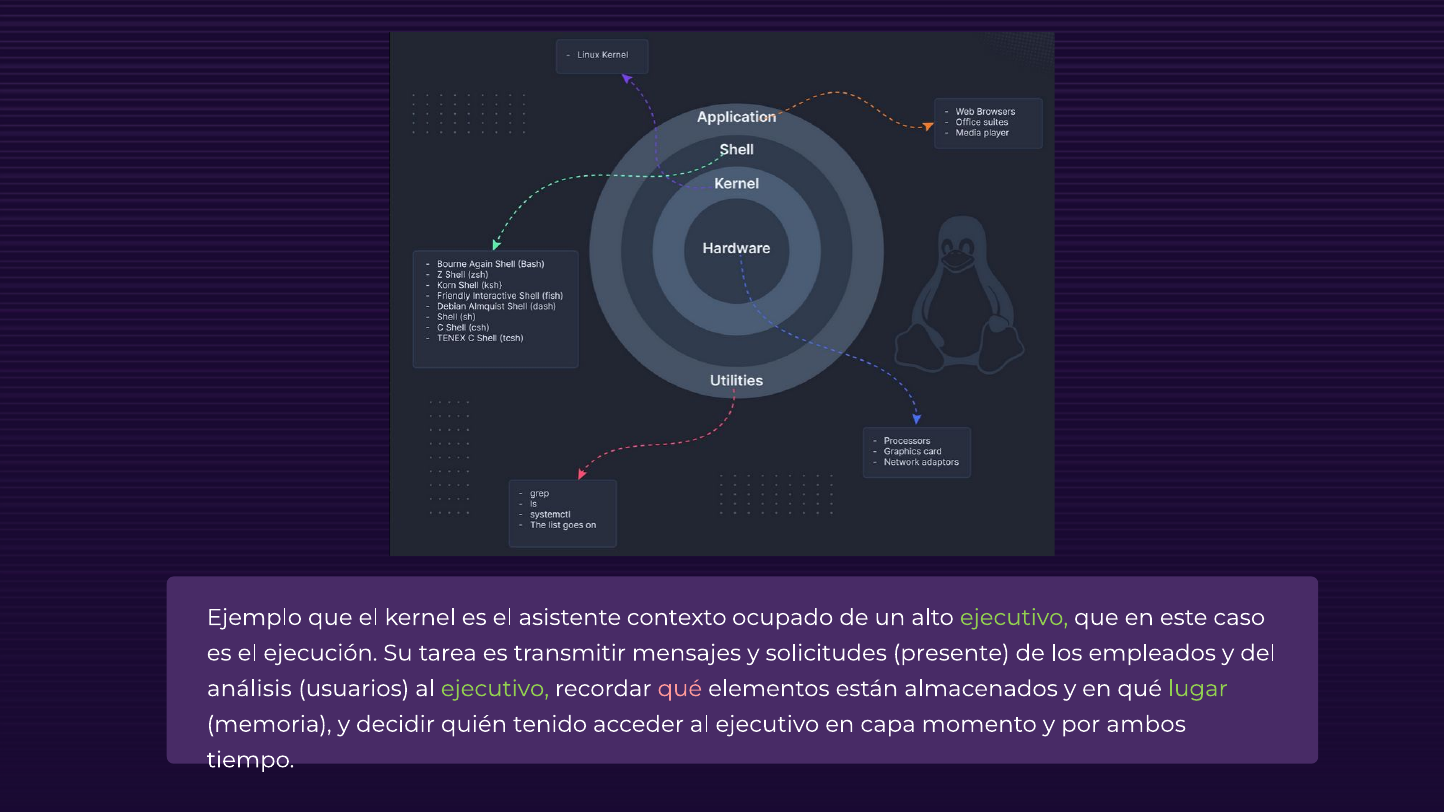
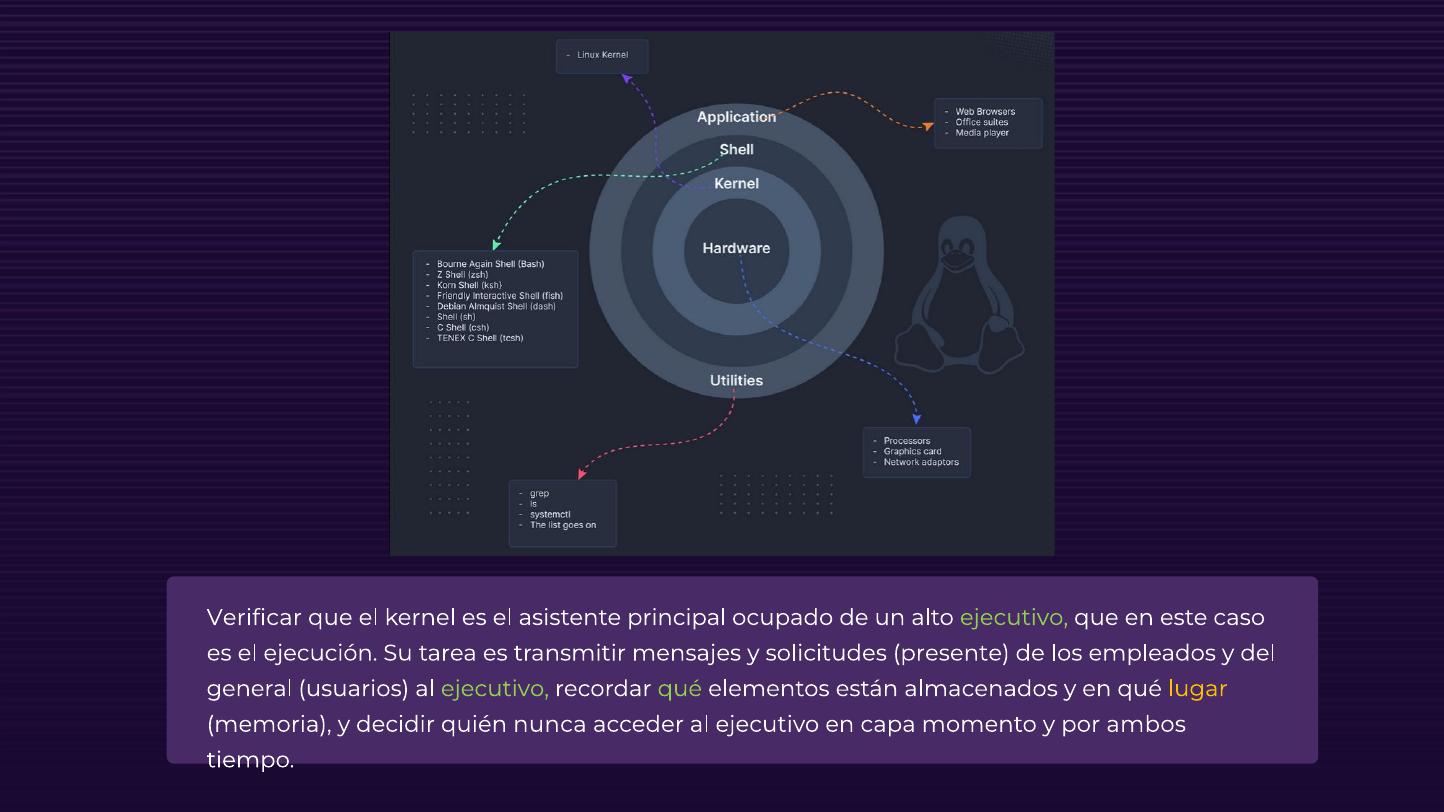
Ejemplo: Ejemplo -> Verificar
contexto: contexto -> principal
análisis: análisis -> general
qué at (680, 689) colour: pink -> light green
lugar colour: light green -> yellow
tenido: tenido -> nunca
